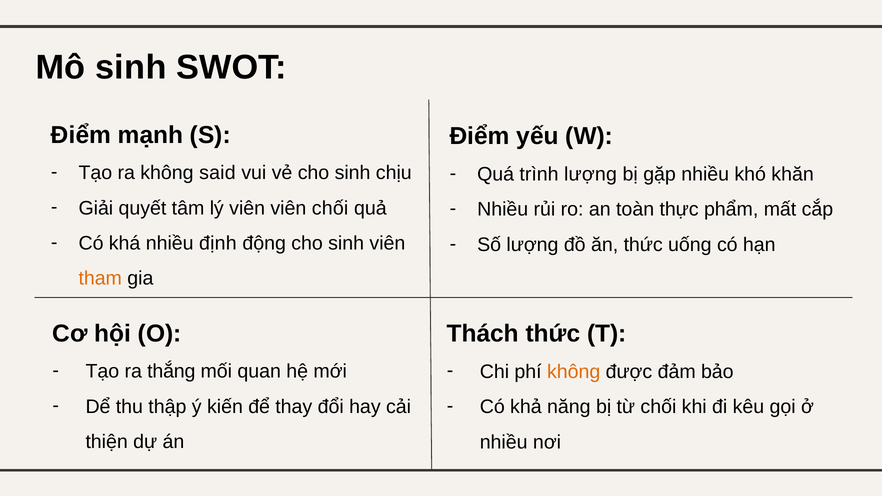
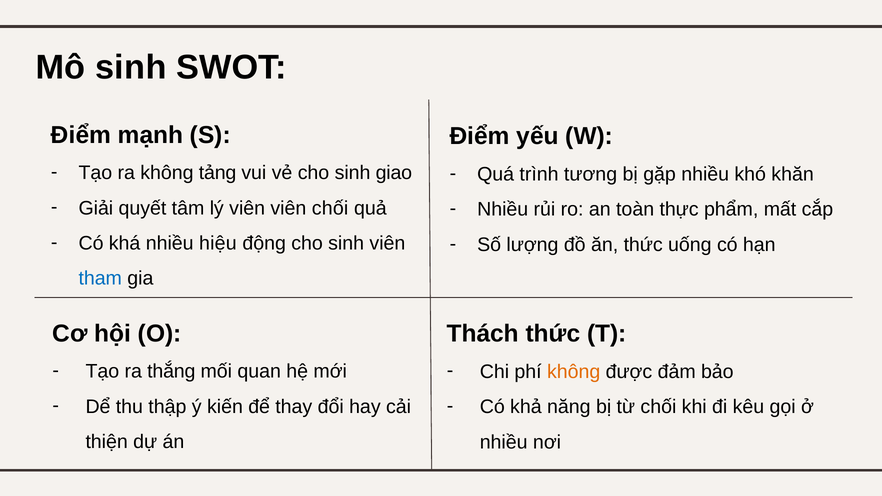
said: said -> tảng
chịu: chịu -> giao
trình lượng: lượng -> tương
định: định -> hiệu
tham colour: orange -> blue
